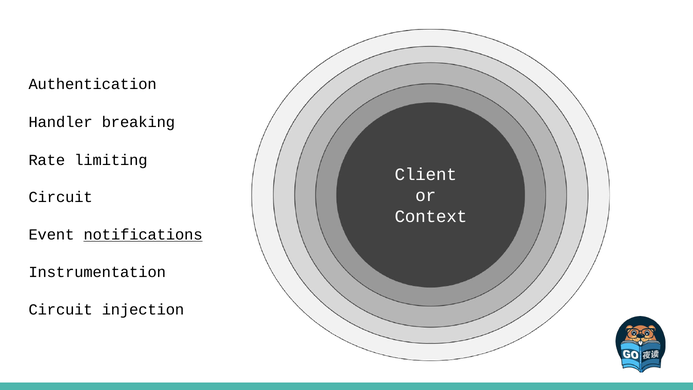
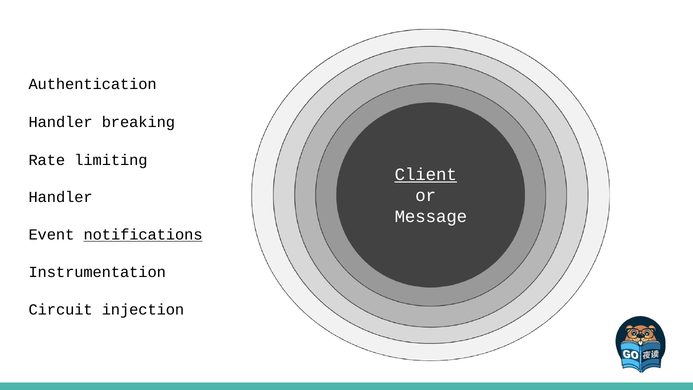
Client underline: none -> present
Circuit at (61, 197): Circuit -> Handler
Context: Context -> Message
